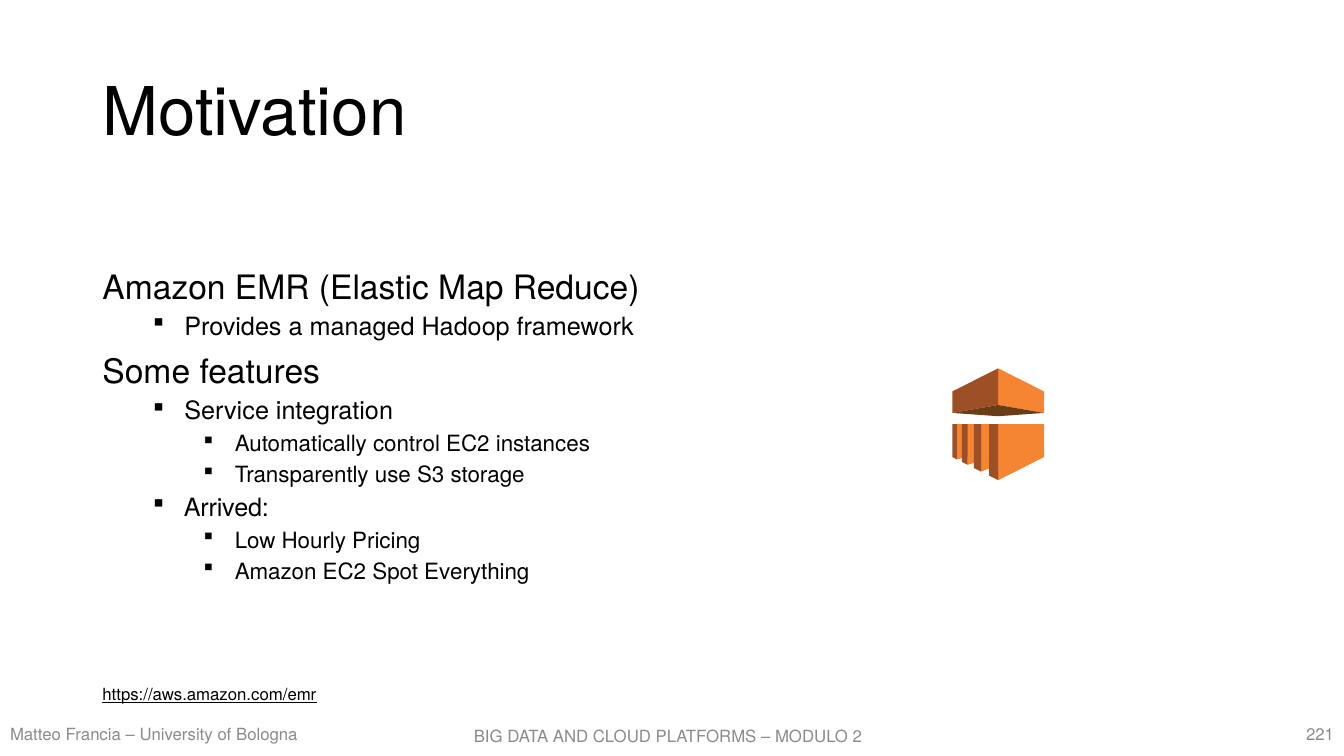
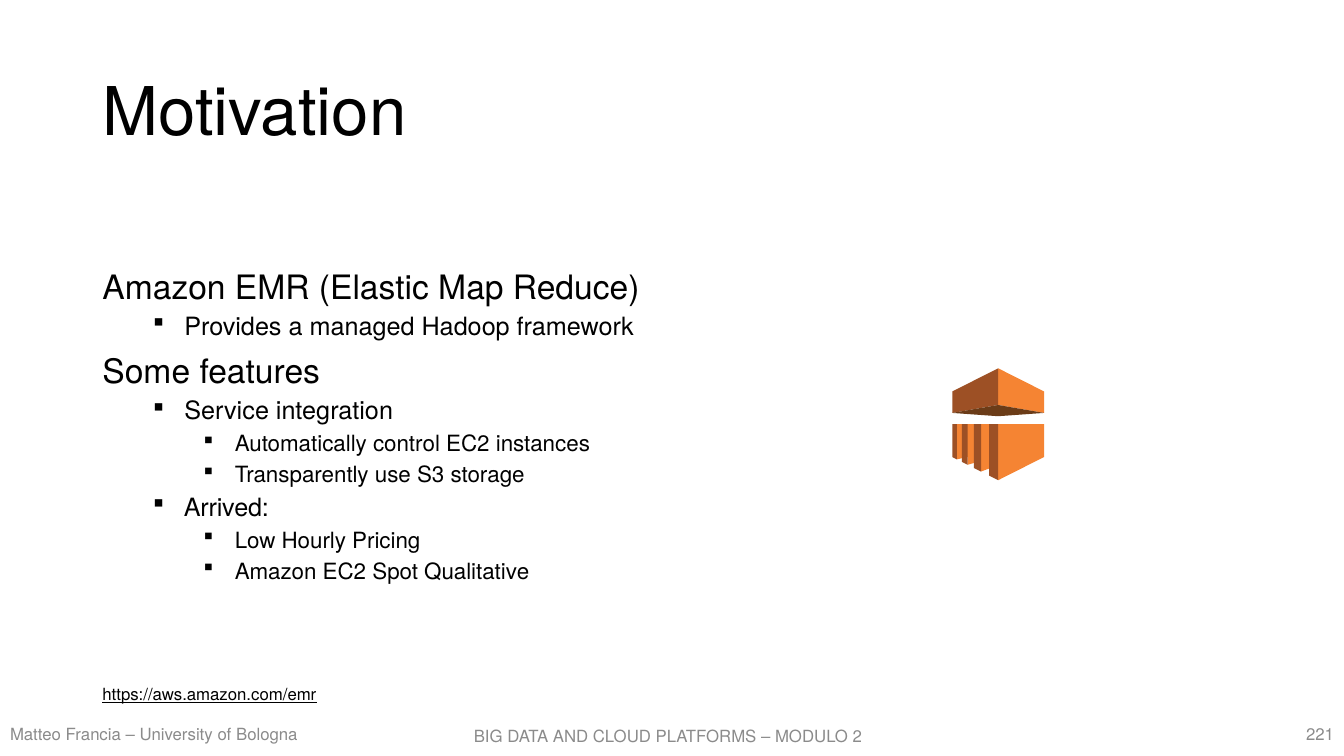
Everything: Everything -> Qualitative
